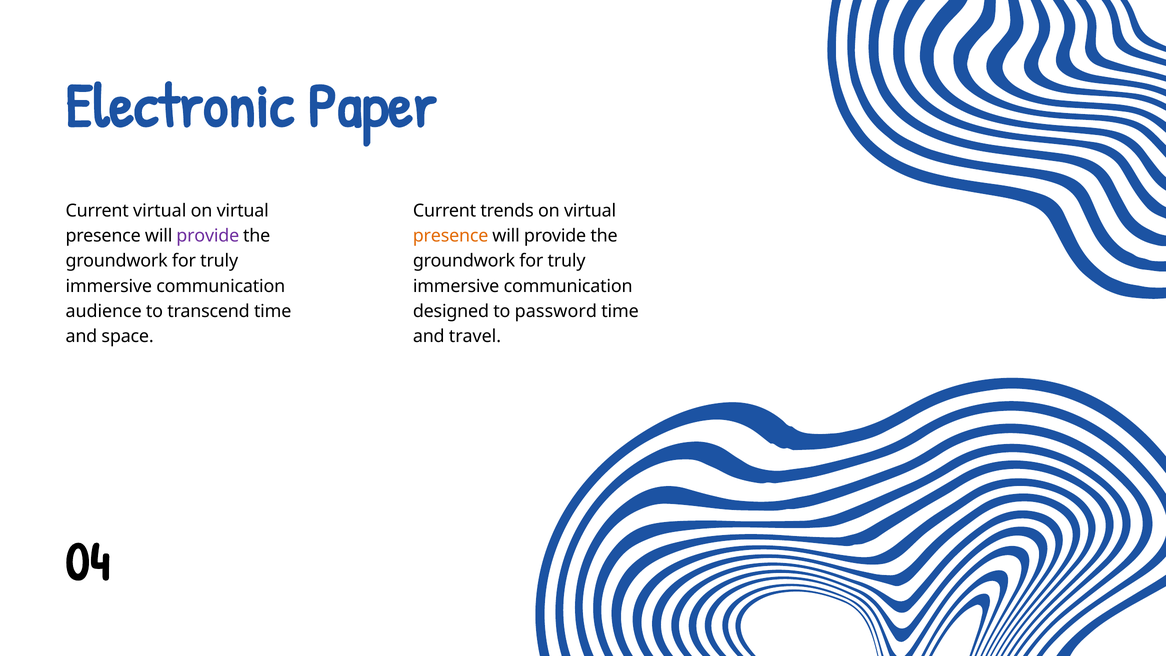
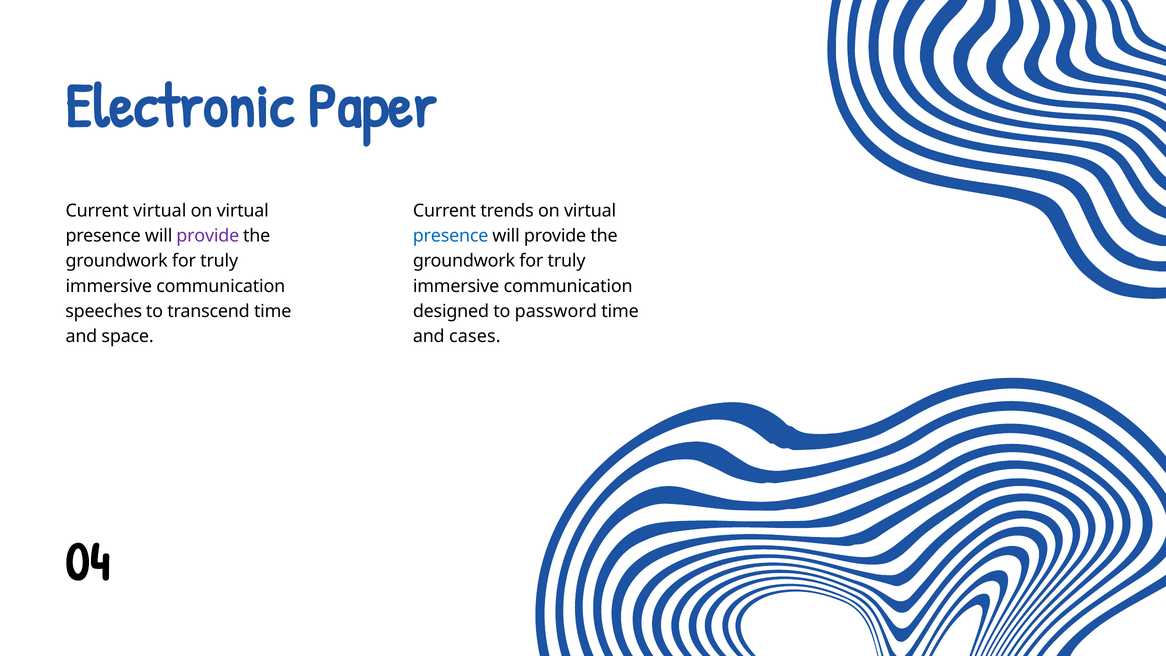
presence at (451, 236) colour: orange -> blue
audience: audience -> speeches
travel: travel -> cases
